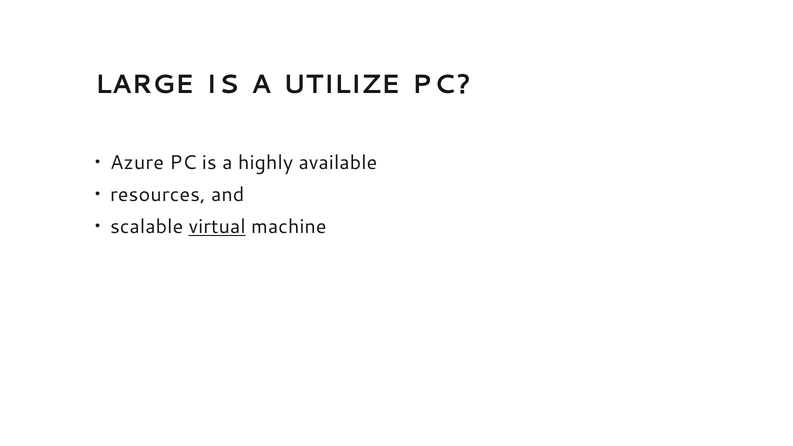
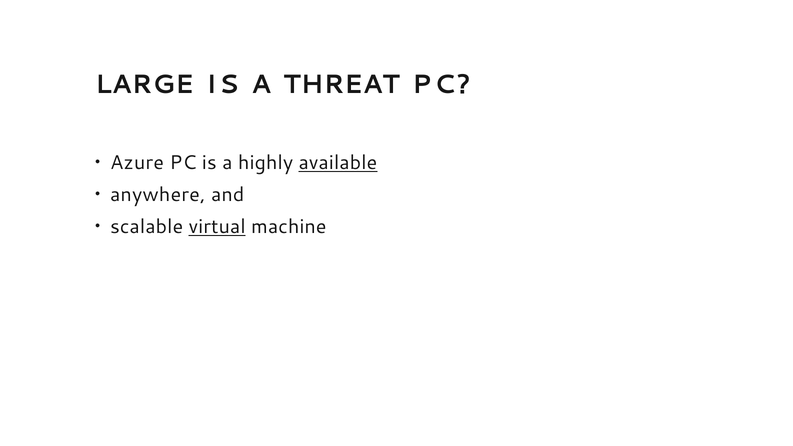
UTILIZE: UTILIZE -> THREAT
available underline: none -> present
resources: resources -> anywhere
